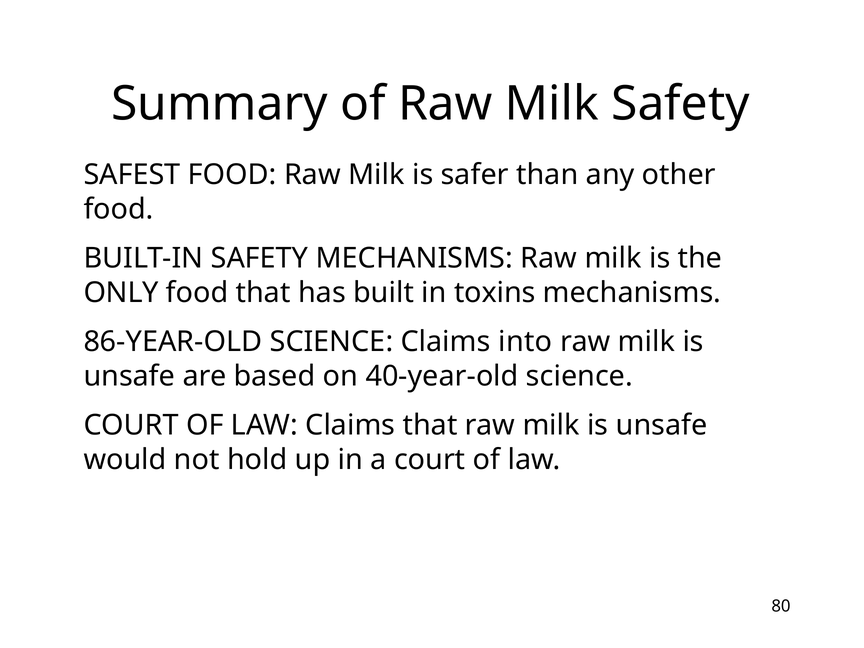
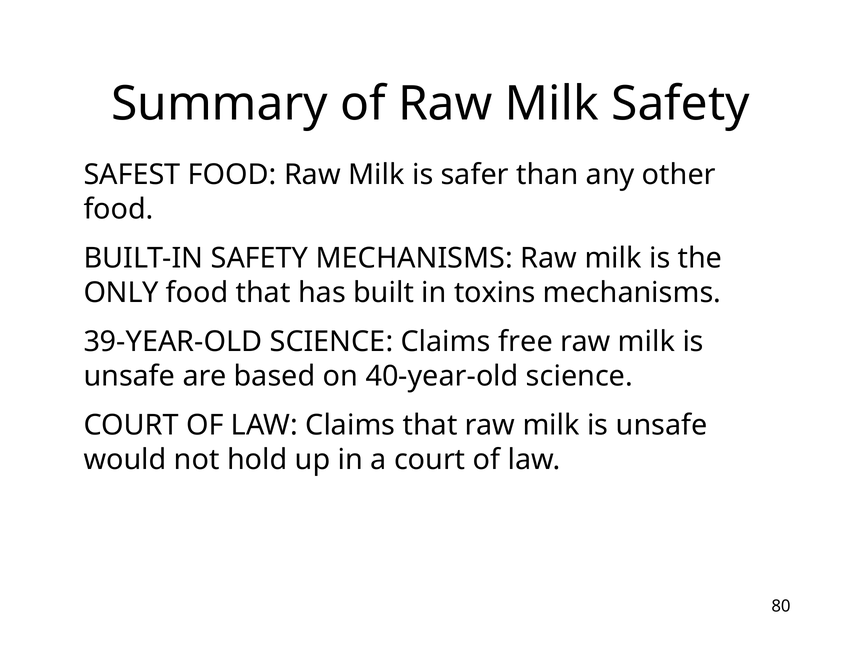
86-YEAR-OLD: 86-YEAR-OLD -> 39-YEAR-OLD
into: into -> free
